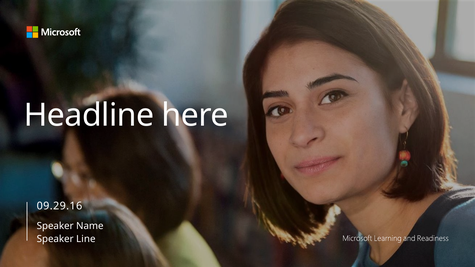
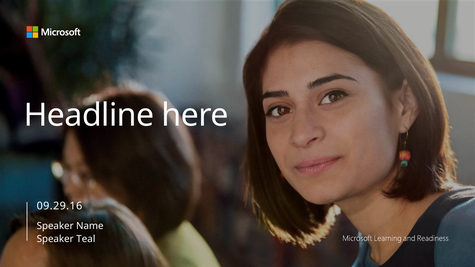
Line: Line -> Teal
